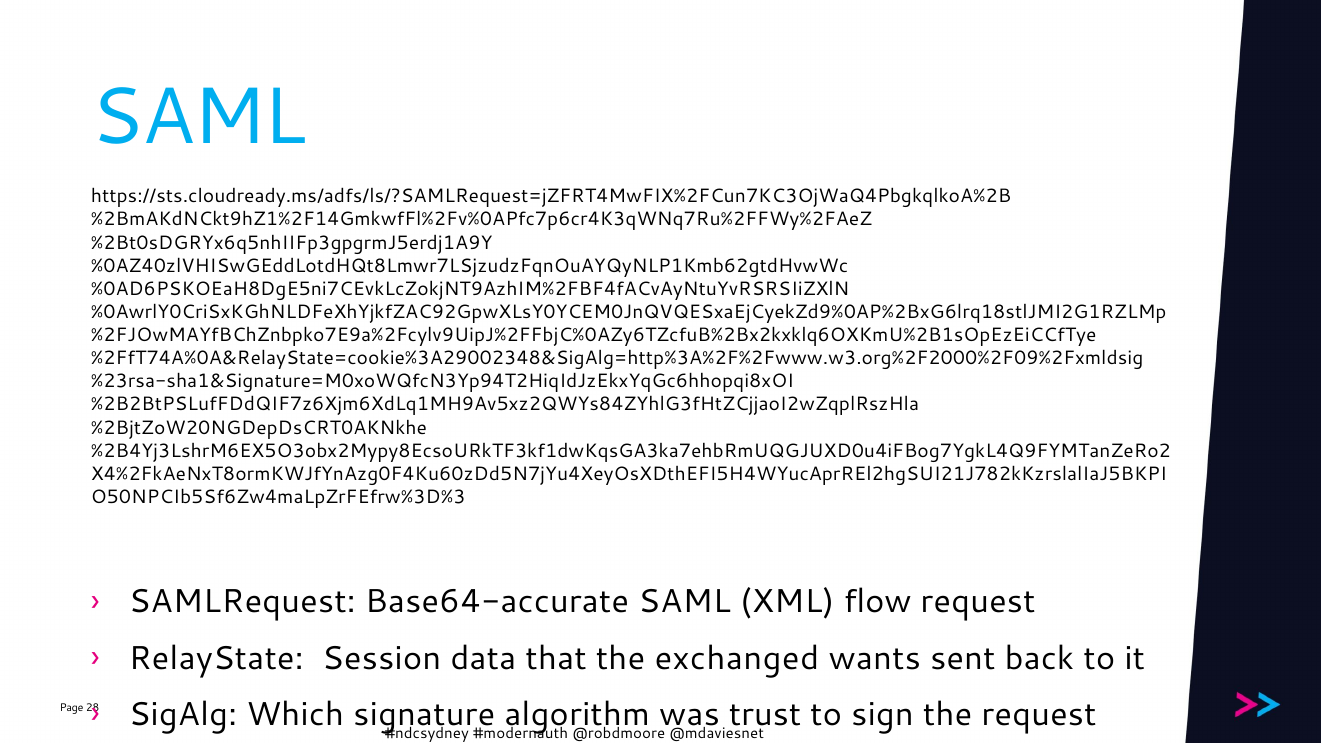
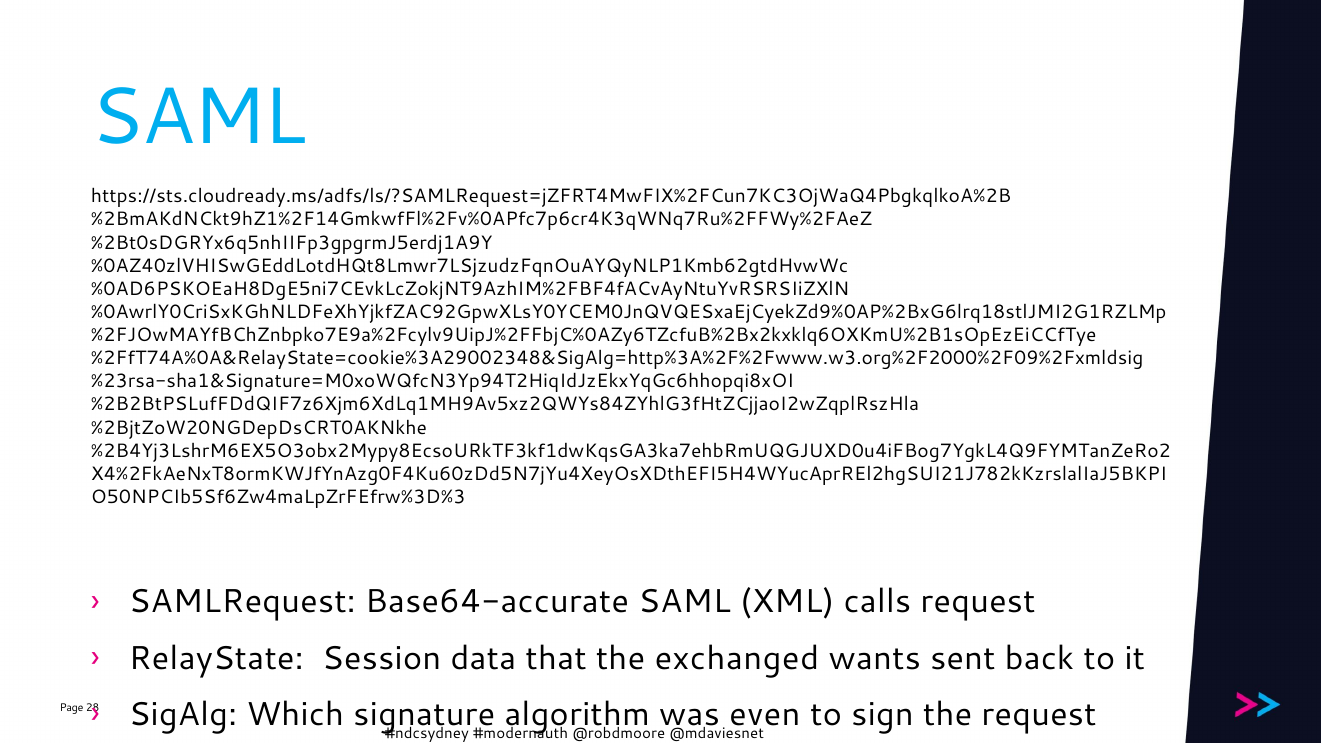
flow: flow -> calls
trust: trust -> even
